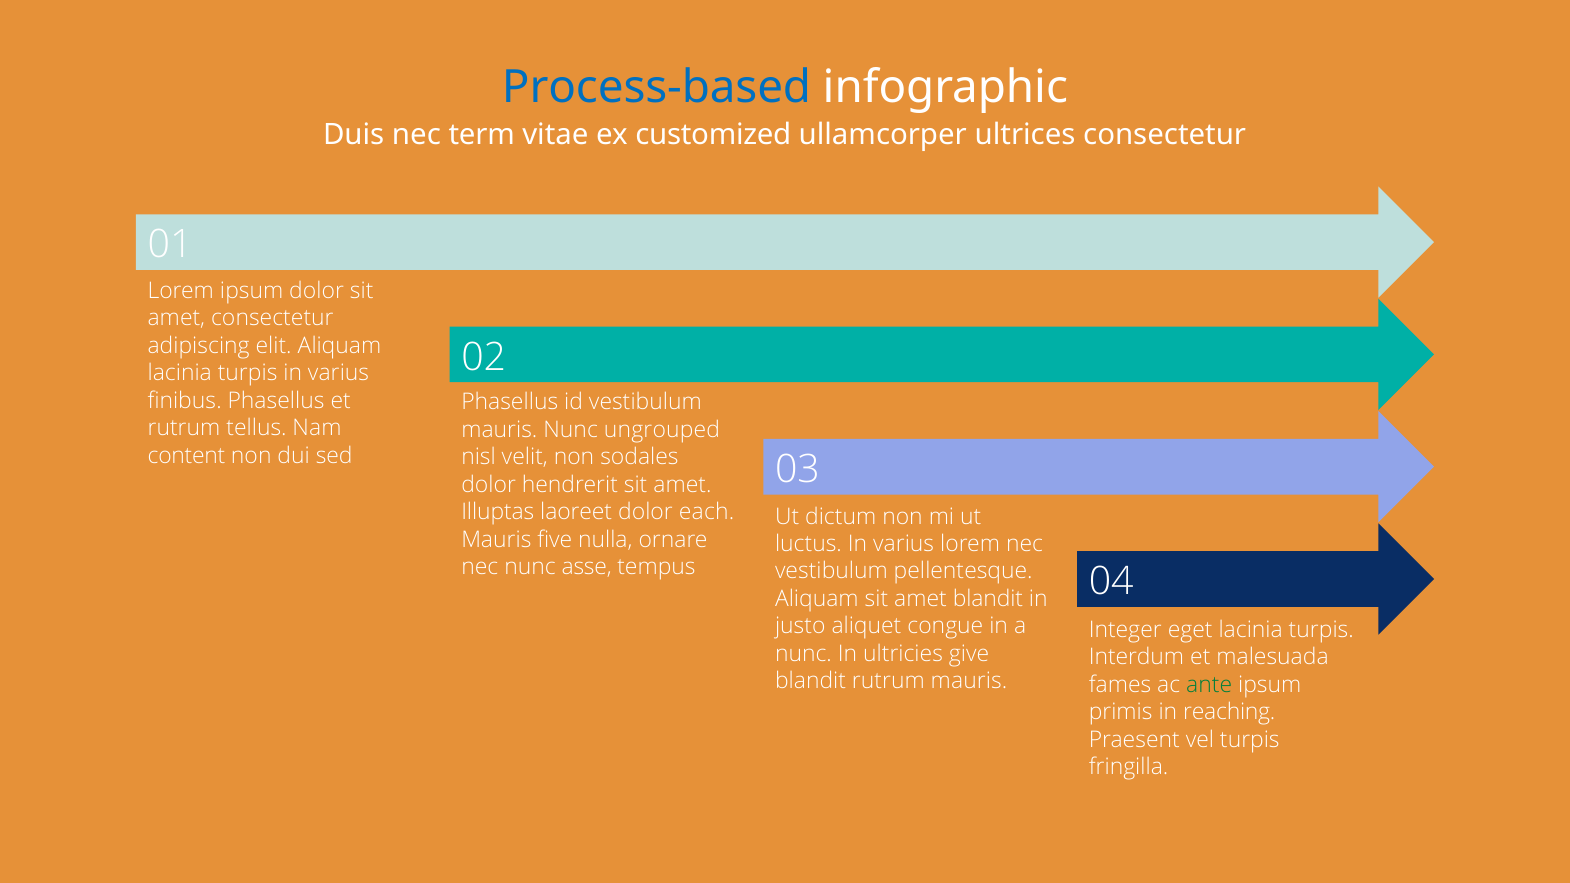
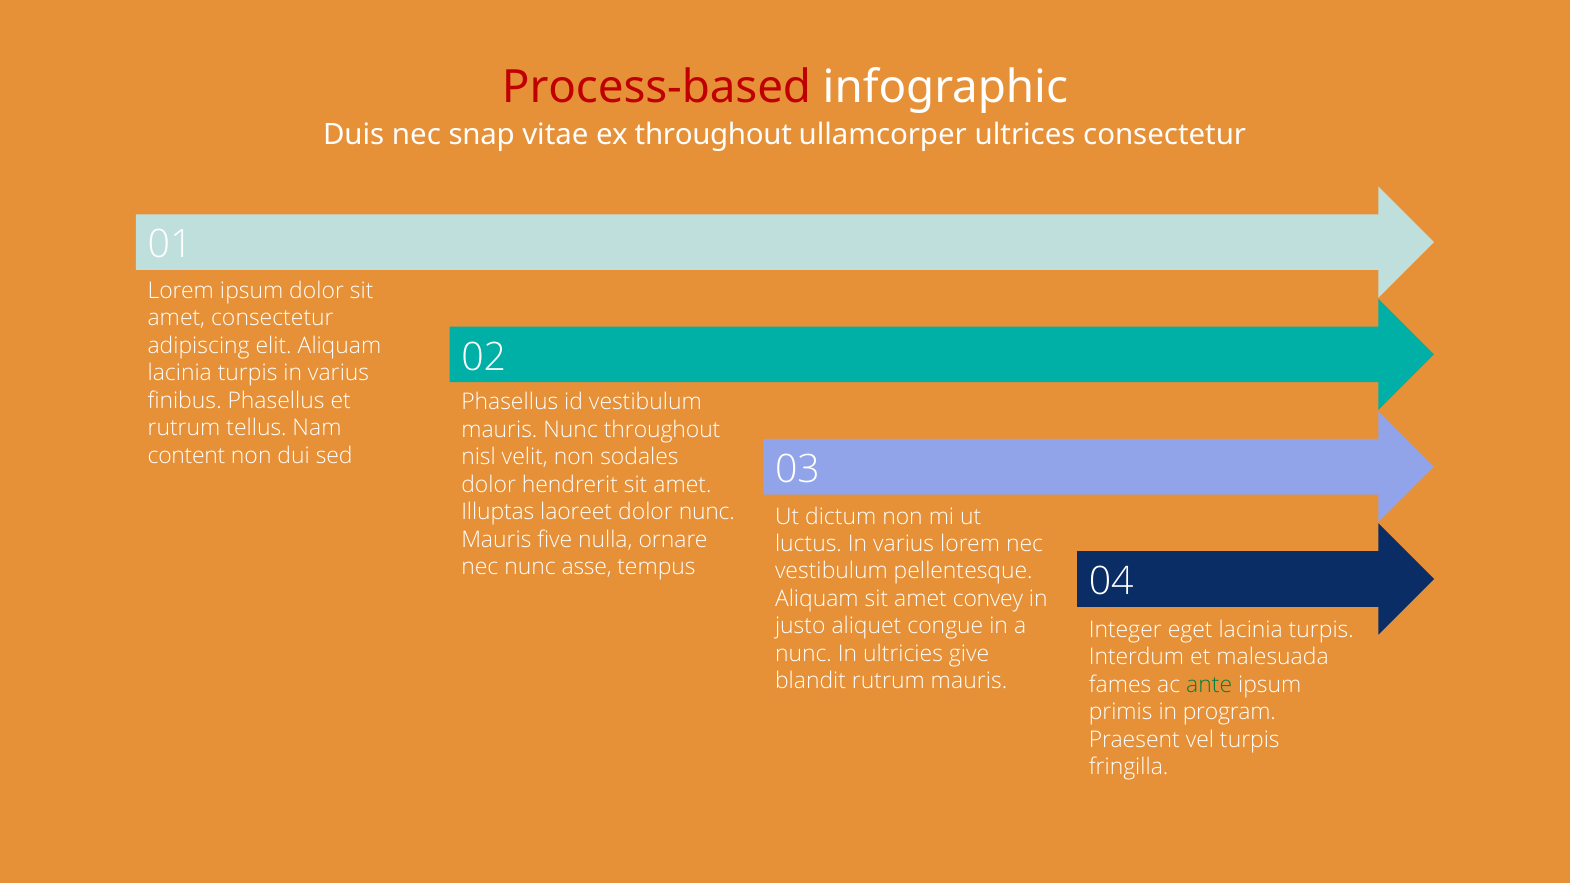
Process-based colour: blue -> red
term: term -> snap
ex customized: customized -> throughout
Nunc ungrouped: ungrouped -> throughout
dolor each: each -> nunc
amet blandit: blandit -> convey
reaching: reaching -> program
